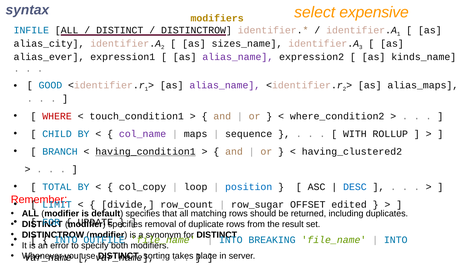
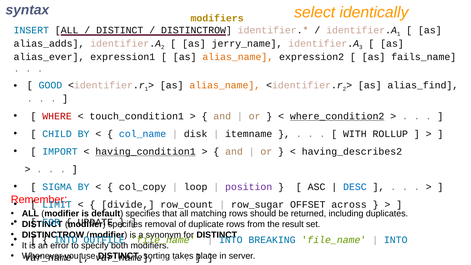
expensive: expensive -> identically
INFILE: INFILE -> INSERT
alias_city: alias_city -> alias_adds
sizes_name: sizes_name -> jerry_name
alias_name at (238, 57) colour: purple -> orange
kinds_name: kinds_name -> fails_name
alias_name at (225, 85) colour: purple -> orange
alias_maps: alias_maps -> alias_find
where_condition2 underline: none -> present
col_name colour: purple -> blue
maps: maps -> disk
sequence: sequence -> itemname
BRANCH: BRANCH -> IMPORT
having_clustered2: having_clustered2 -> having_describes2
TOTAL: TOTAL -> SIGMA
position colour: blue -> purple
edited: edited -> across
